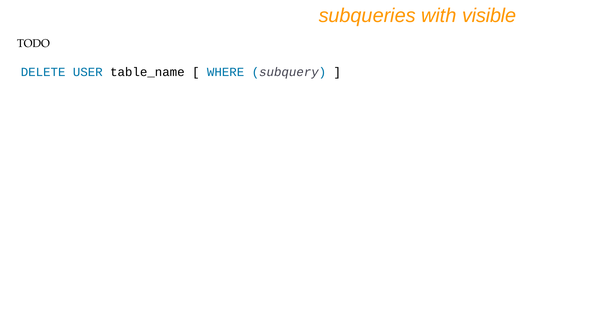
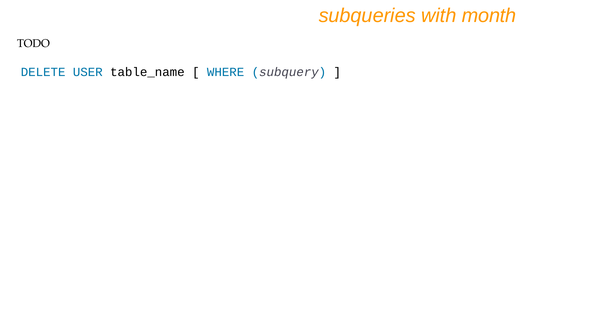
visible: visible -> month
